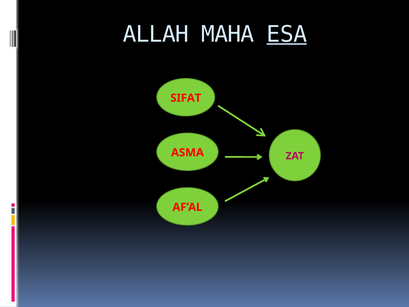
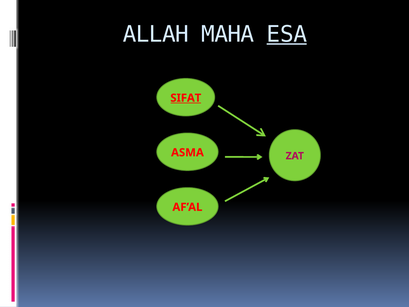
SIFAT underline: none -> present
